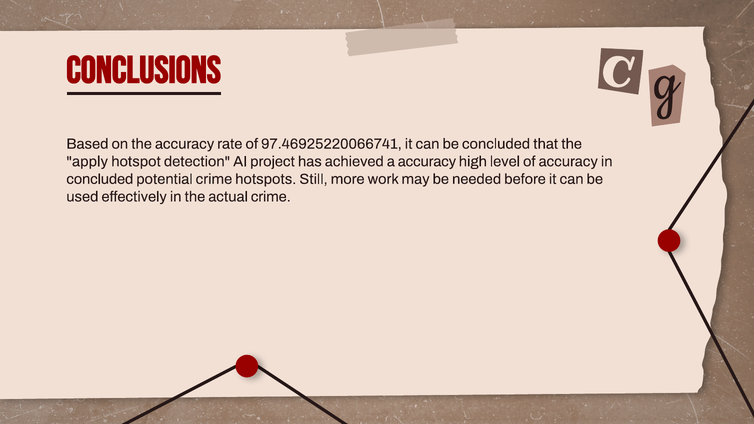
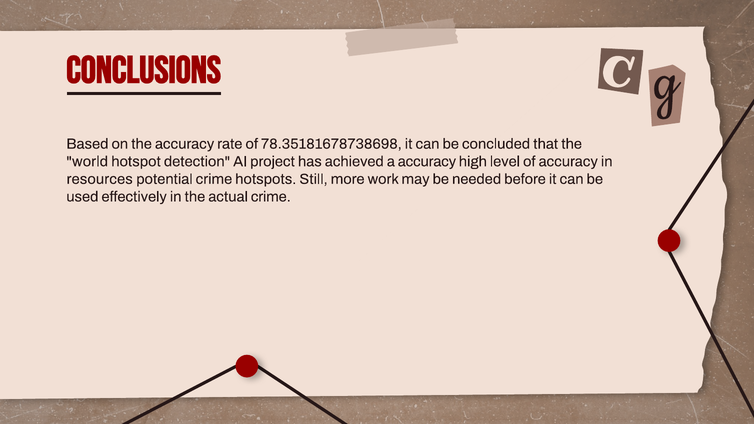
97.46925220066741: 97.46925220066741 -> 78.35181678738698
apply: apply -> world
concluded at (100, 179): concluded -> resources
